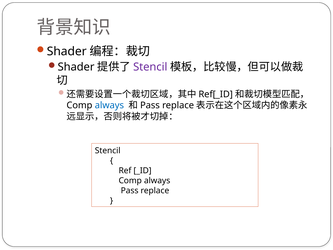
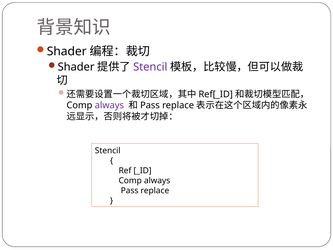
always at (109, 105) colour: blue -> purple
